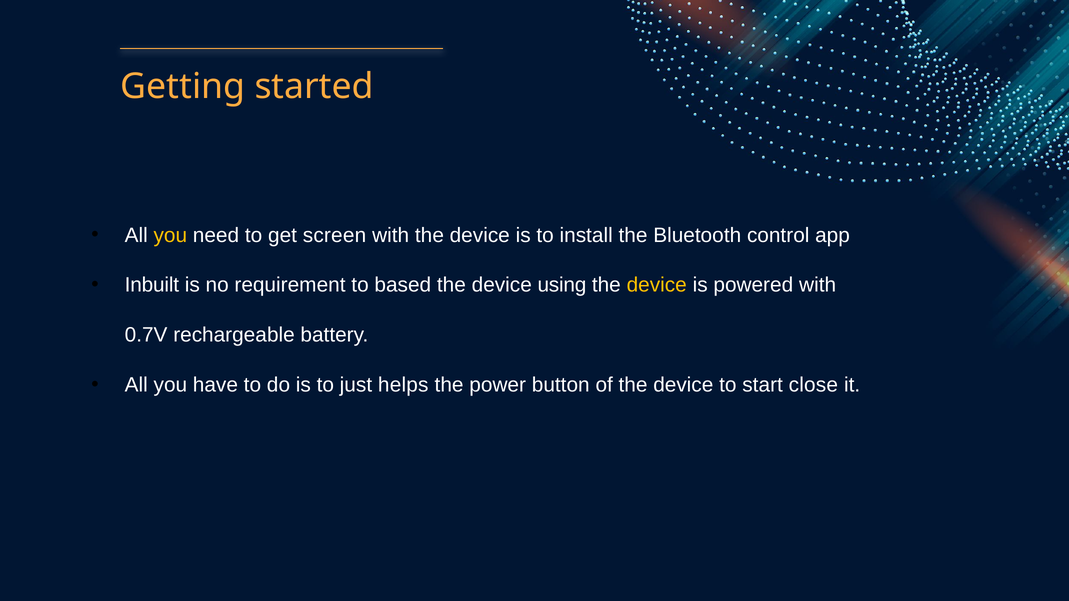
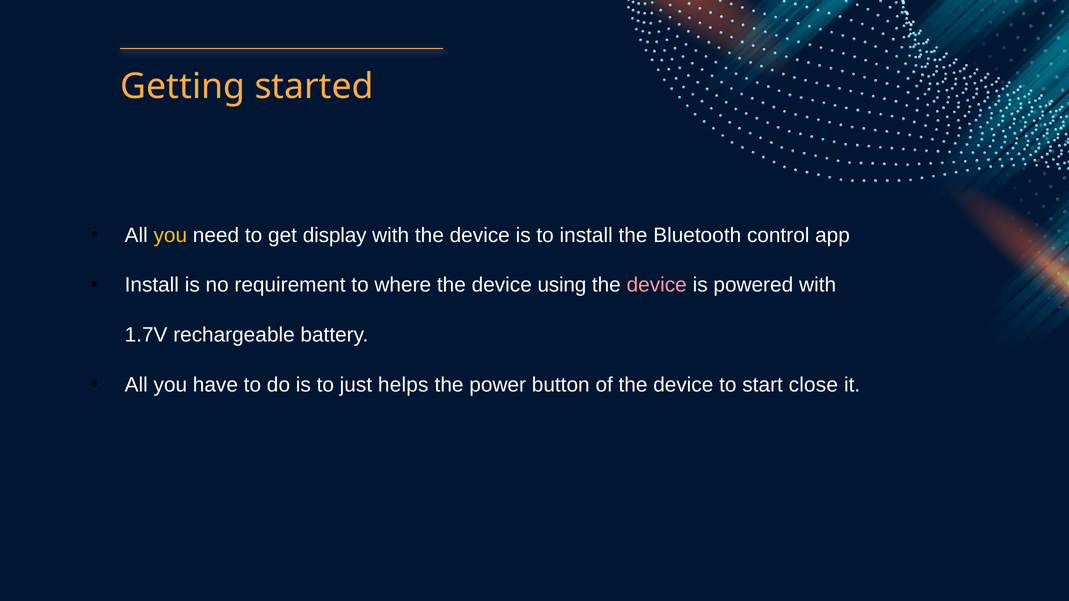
screen: screen -> display
Inbuilt at (152, 285): Inbuilt -> Install
based: based -> where
device at (657, 285) colour: yellow -> pink
0.7V: 0.7V -> 1.7V
